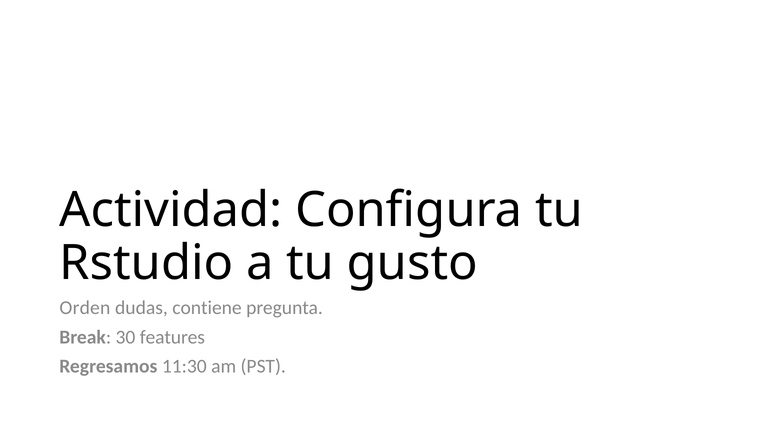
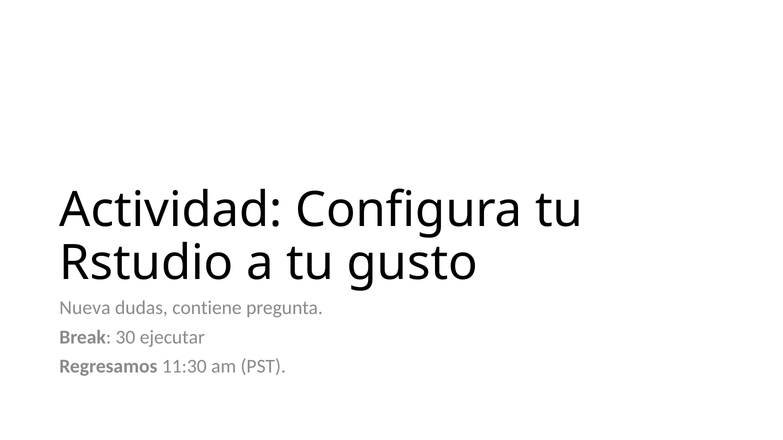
Orden: Orden -> Nueva
features: features -> ejecutar
